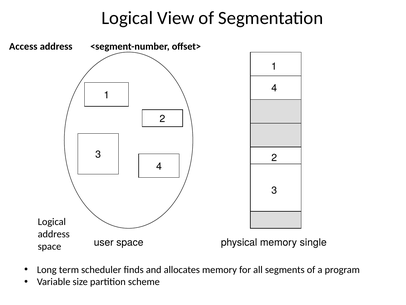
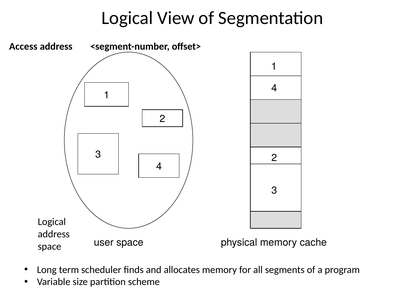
single: single -> cache
